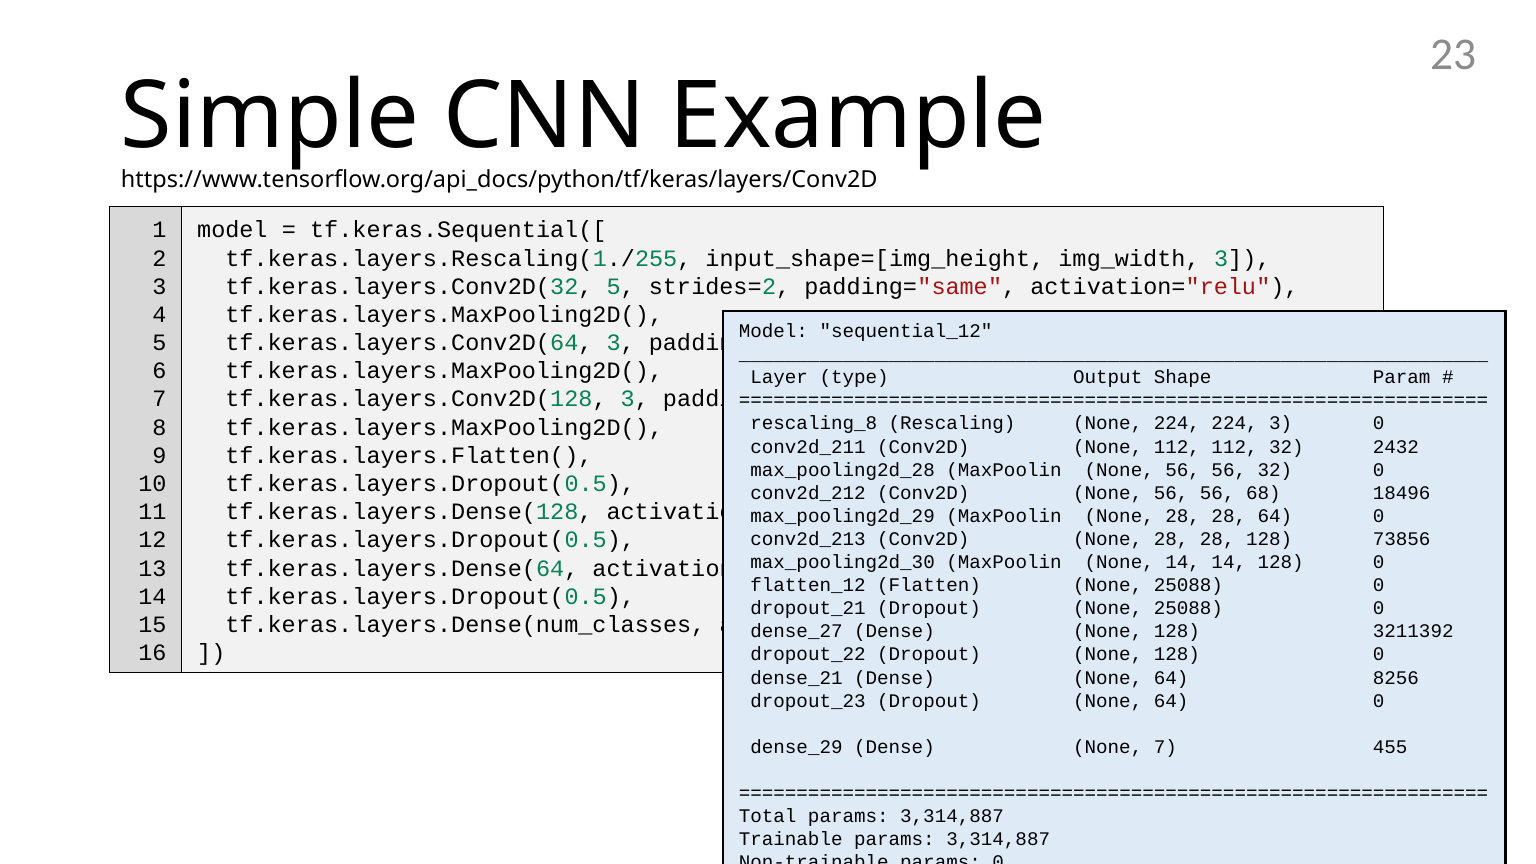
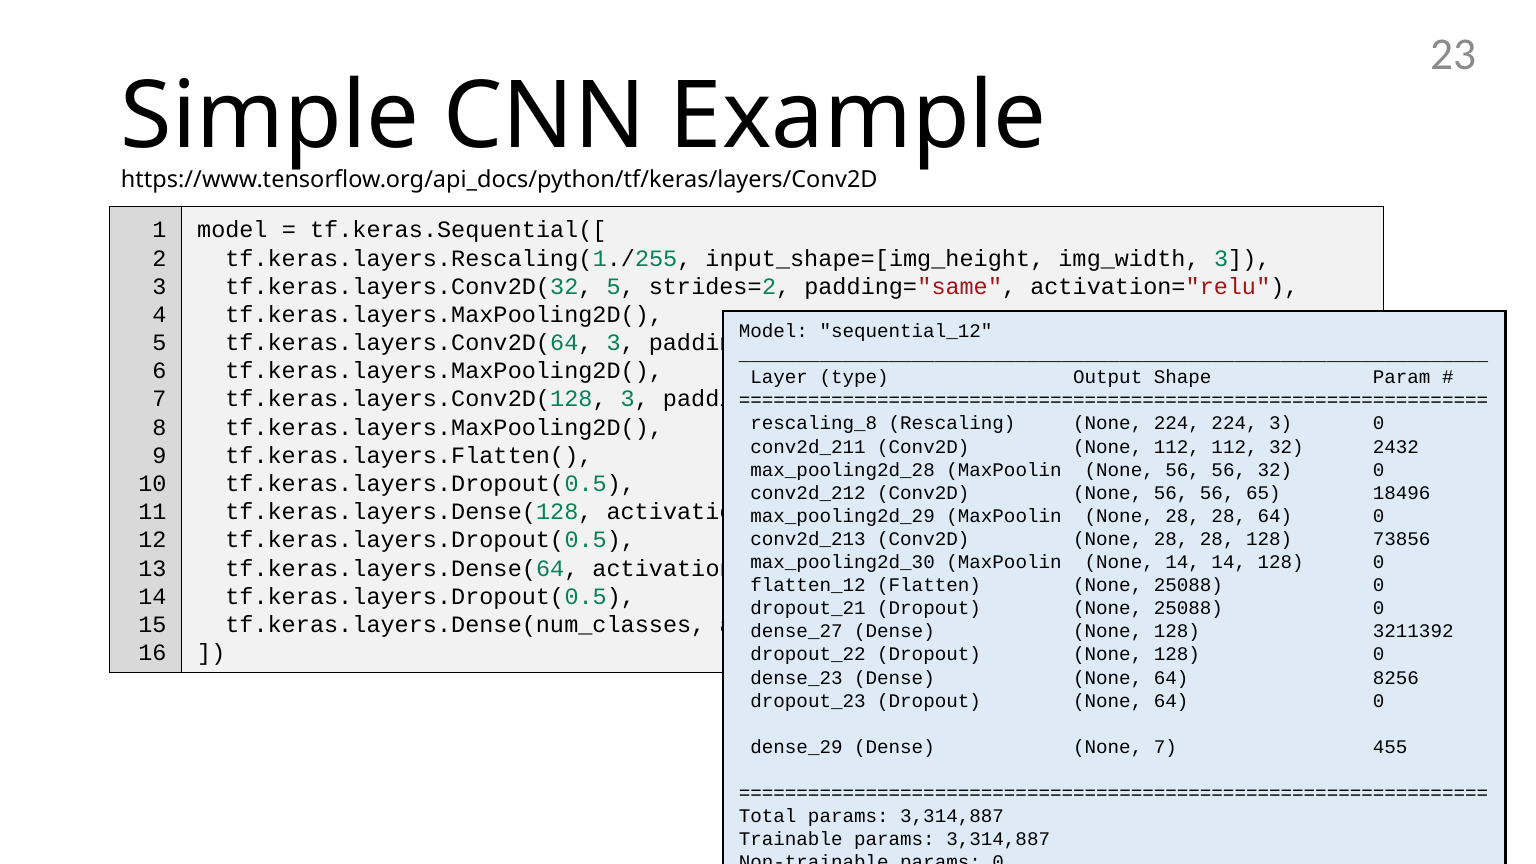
68: 68 -> 65
dense_21: dense_21 -> dense_23
